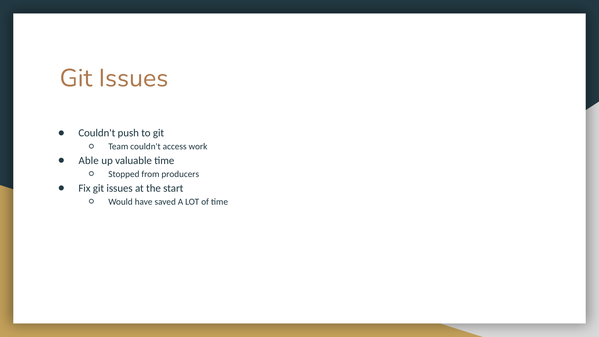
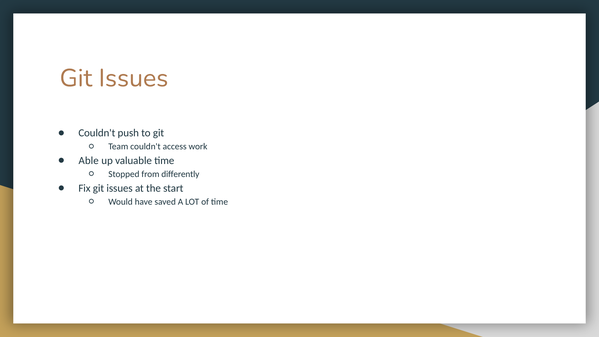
producers: producers -> differently
